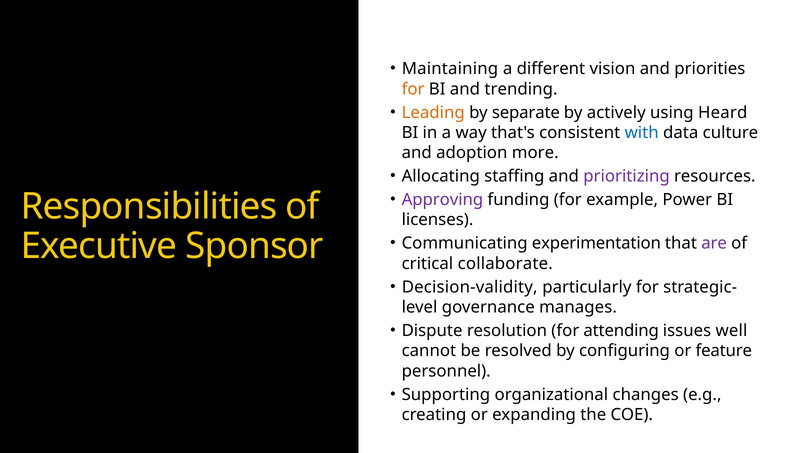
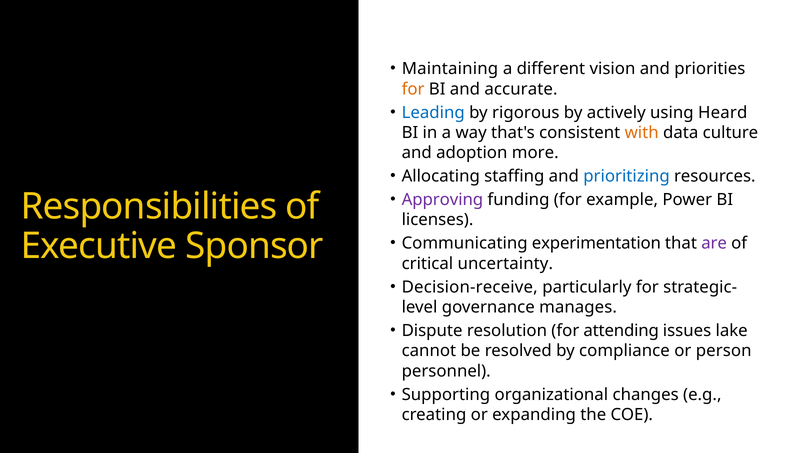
trending: trending -> accurate
Leading colour: orange -> blue
separate: separate -> rigorous
with colour: blue -> orange
prioritizing colour: purple -> blue
collaborate: collaborate -> uncertainty
Decision-validity: Decision-validity -> Decision-receive
well: well -> lake
configuring: configuring -> compliance
feature: feature -> person
